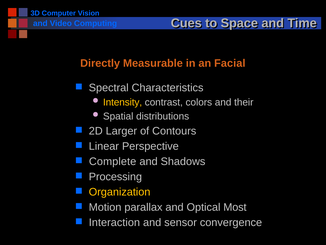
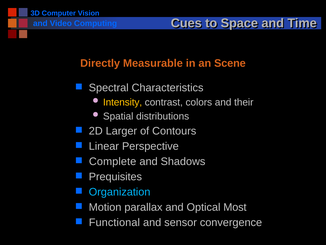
Facial: Facial -> Scene
Processing: Processing -> Prequisites
Organization colour: yellow -> light blue
Interaction: Interaction -> Functional
